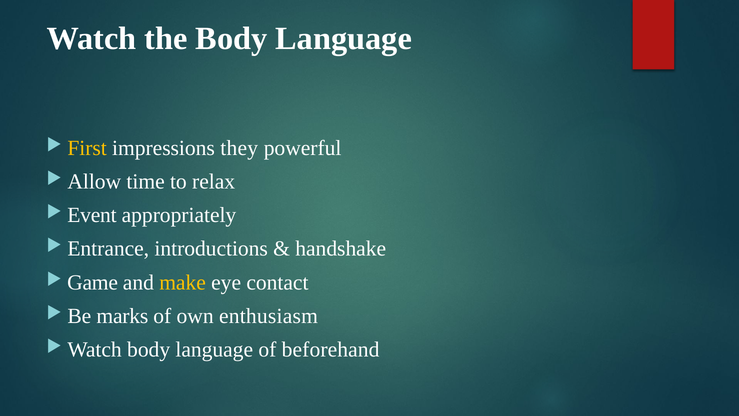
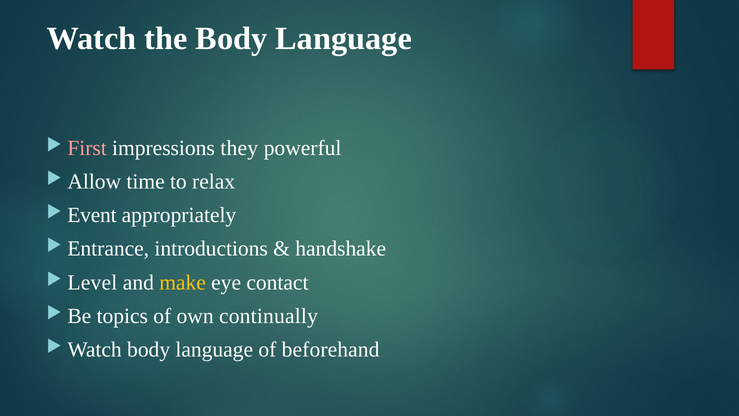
First colour: yellow -> pink
Game: Game -> Level
marks: marks -> topics
enthusiasm: enthusiasm -> continually
